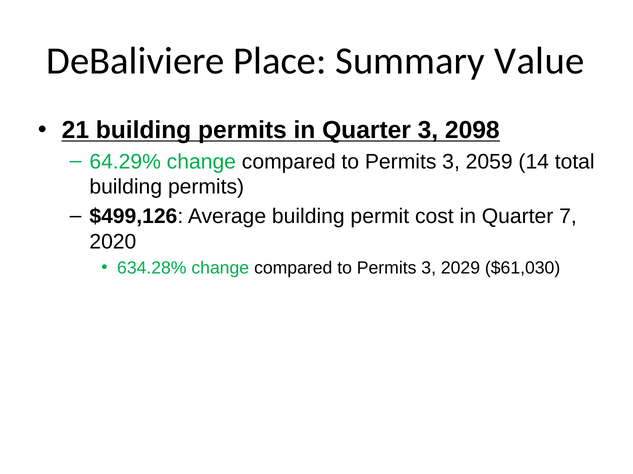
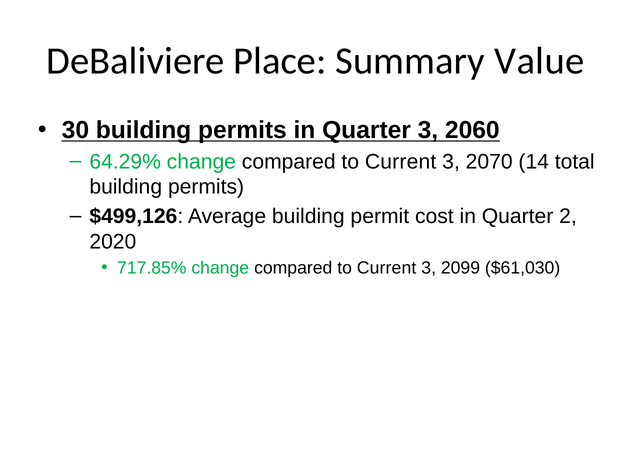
21: 21 -> 30
2098: 2098 -> 2060
Permits at (401, 162): Permits -> Current
2059: 2059 -> 2070
7: 7 -> 2
634.28%: 634.28% -> 717.85%
Permits at (387, 269): Permits -> Current
2029: 2029 -> 2099
